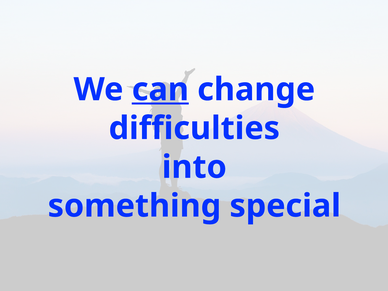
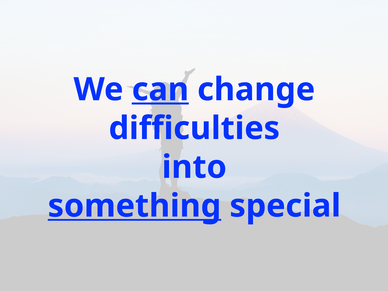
something underline: none -> present
